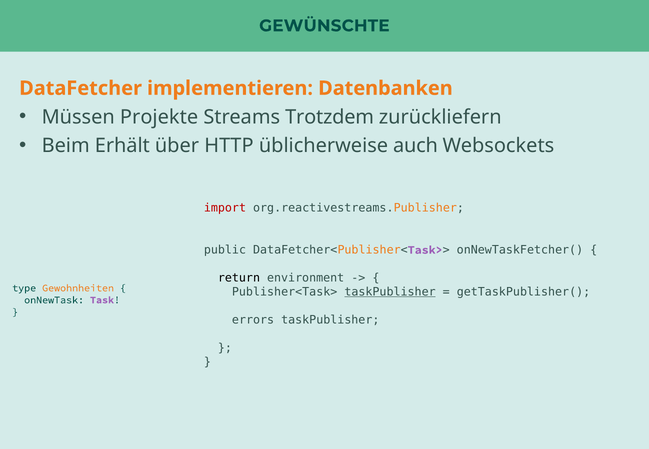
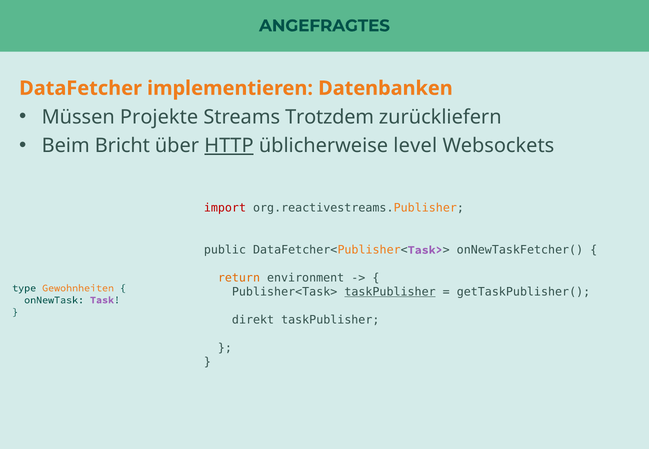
GEWÜNSCHTE: GEWÜNSCHTE -> ANGEFRAGTES
Erhält: Erhält -> Bricht
HTTP underline: none -> present
auch: auch -> level
return colour: black -> orange
errors: errors -> direkt
